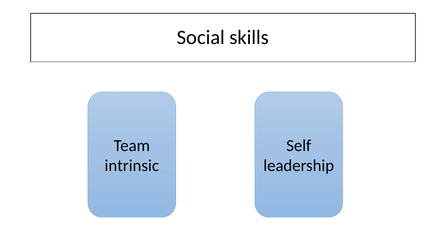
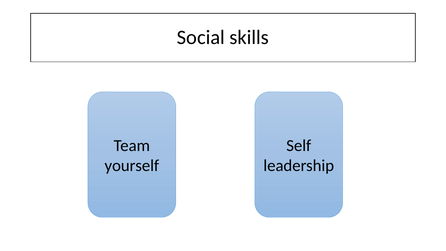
intrinsic: intrinsic -> yourself
